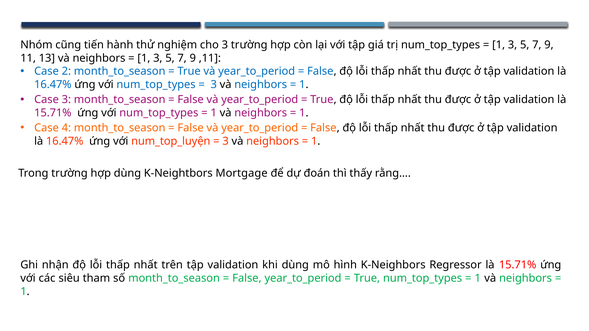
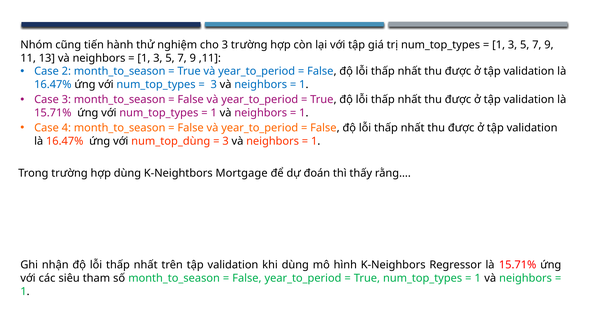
num_top_luyện: num_top_luyện -> num_top_dùng
